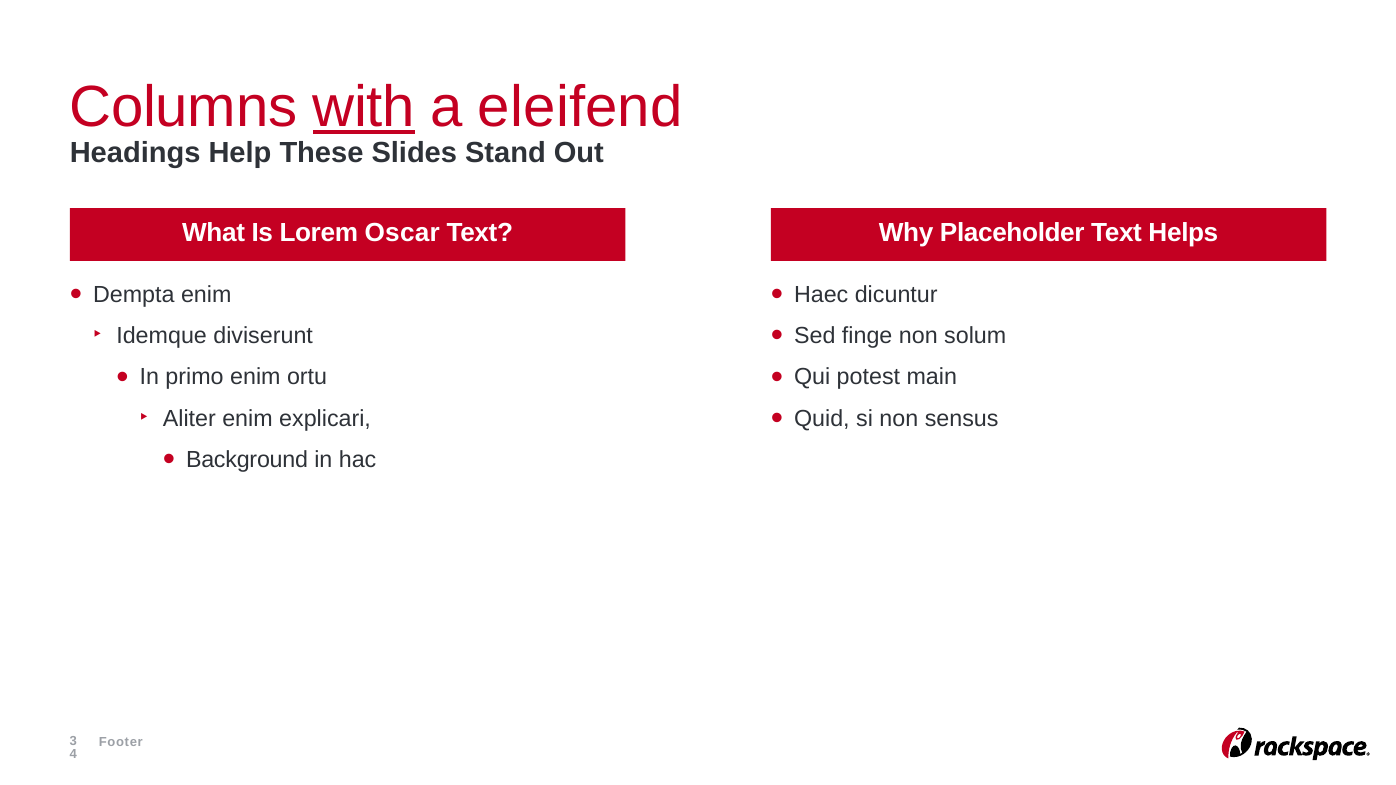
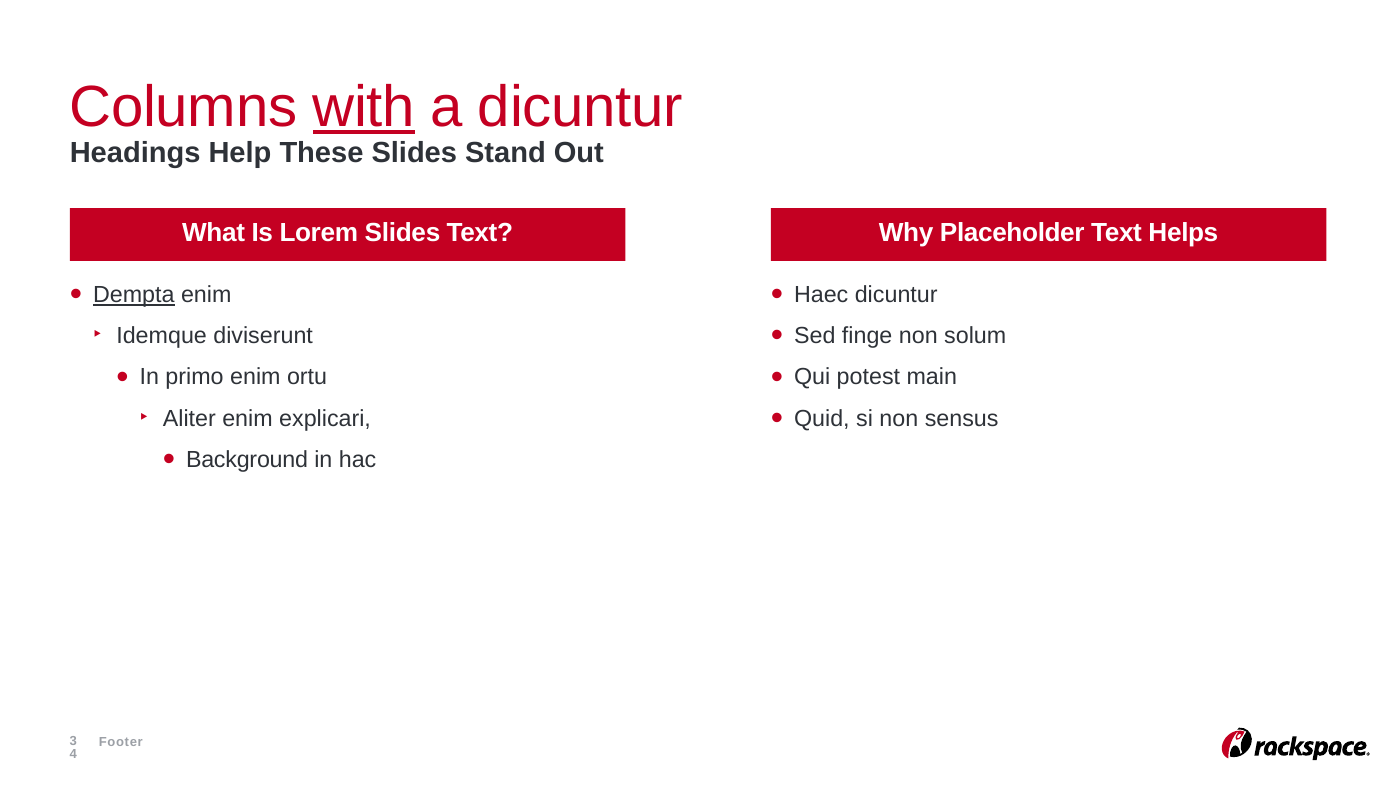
a eleifend: eleifend -> dicuntur
Lorem Oscar: Oscar -> Slides
Dempta underline: none -> present
